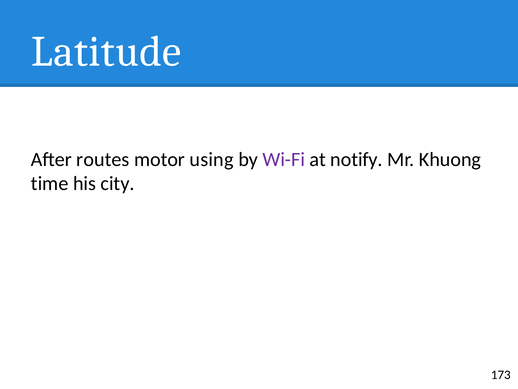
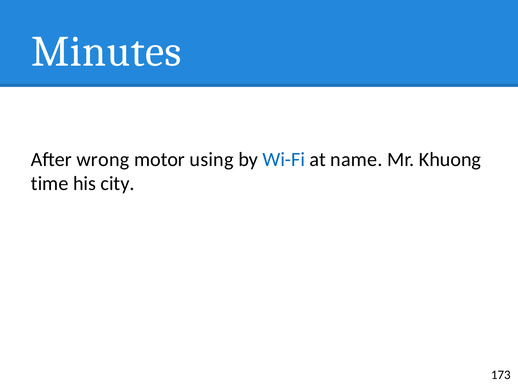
Latitude: Latitude -> Minutes
routes: routes -> wrong
Wi-Fi colour: purple -> blue
notify: notify -> name
